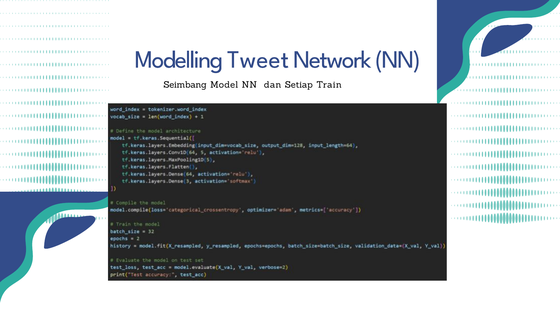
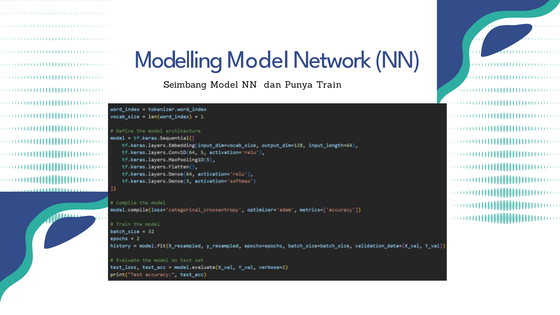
Modelling Tweet: Tweet -> Model
Setiap: Setiap -> Punya
